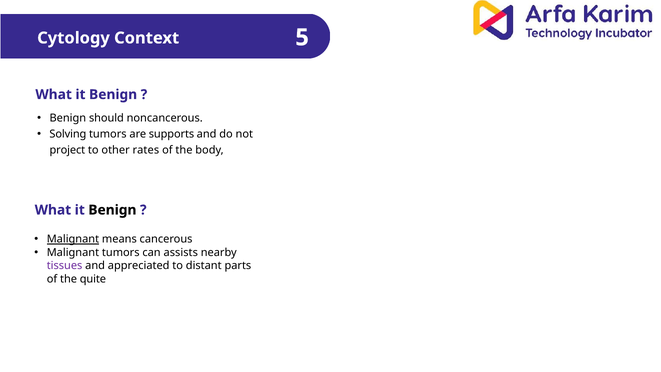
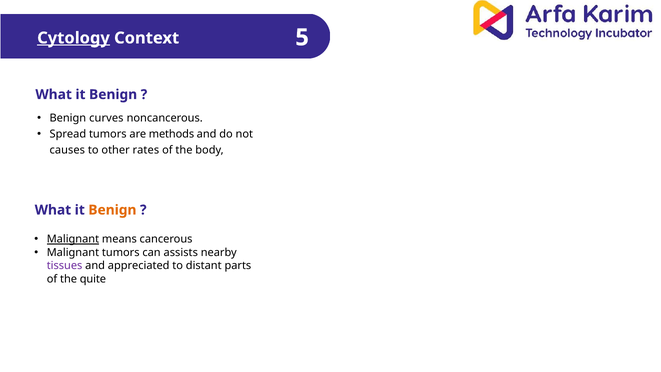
Cytology underline: none -> present
should: should -> curves
Solving: Solving -> Spread
supports: supports -> methods
project: project -> causes
Benign at (112, 210) colour: black -> orange
